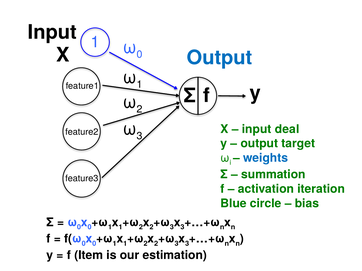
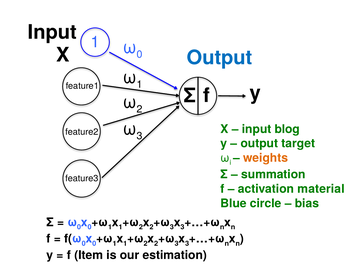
deal: deal -> blog
weights colour: blue -> orange
iteration: iteration -> material
